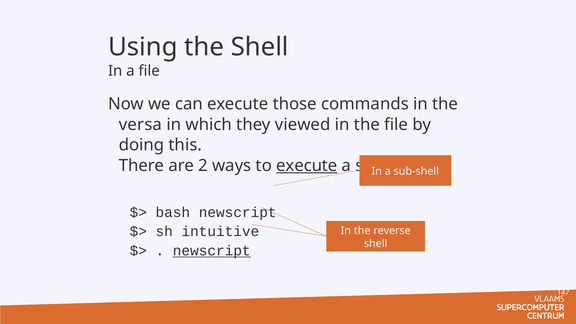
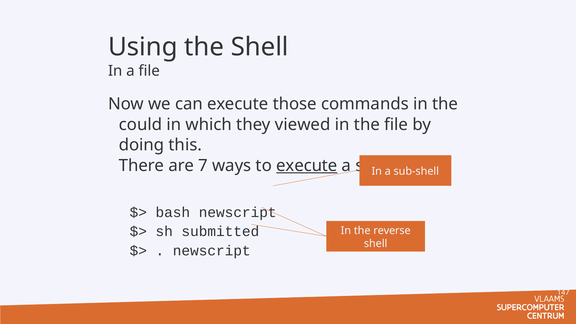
versa: versa -> could
2: 2 -> 7
intuitive: intuitive -> submitted
newscript at (212, 251) underline: present -> none
